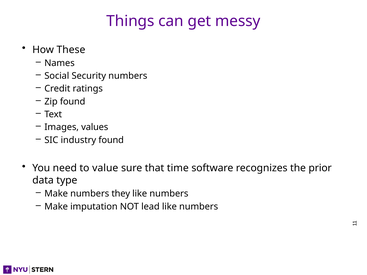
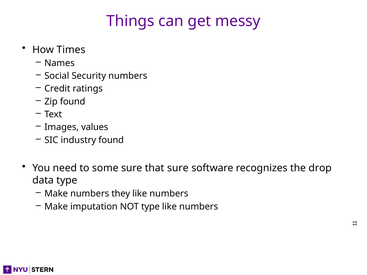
These: These -> Times
value: value -> some
that time: time -> sure
prior: prior -> drop
NOT lead: lead -> type
